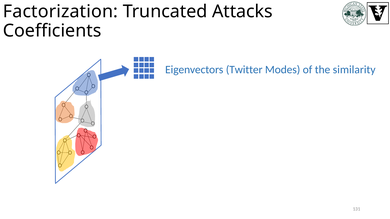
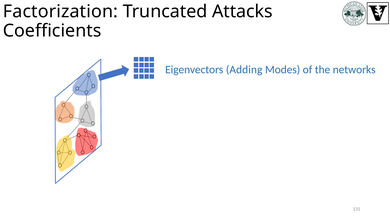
Twitter: Twitter -> Adding
similarity: similarity -> networks
